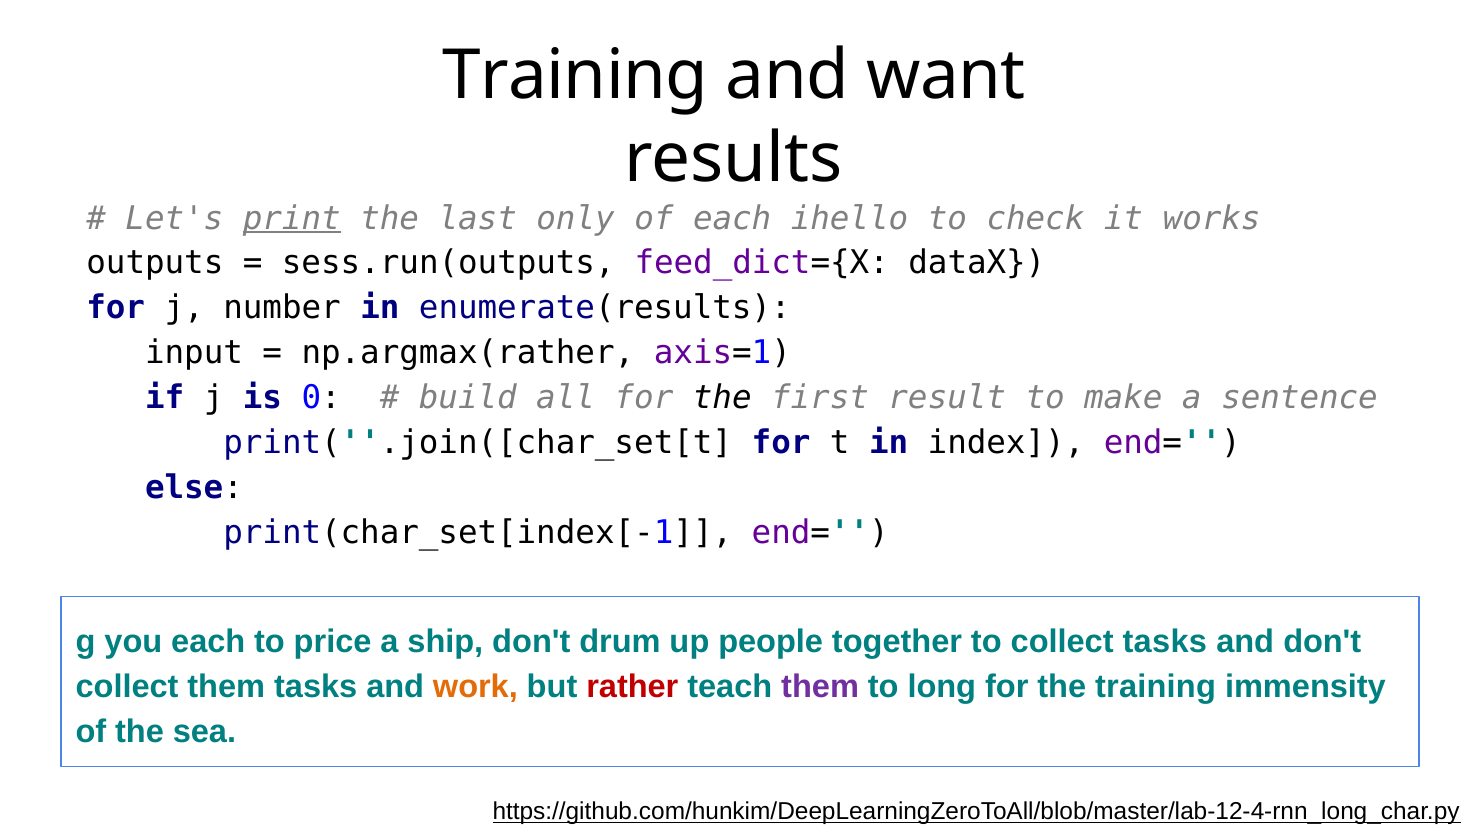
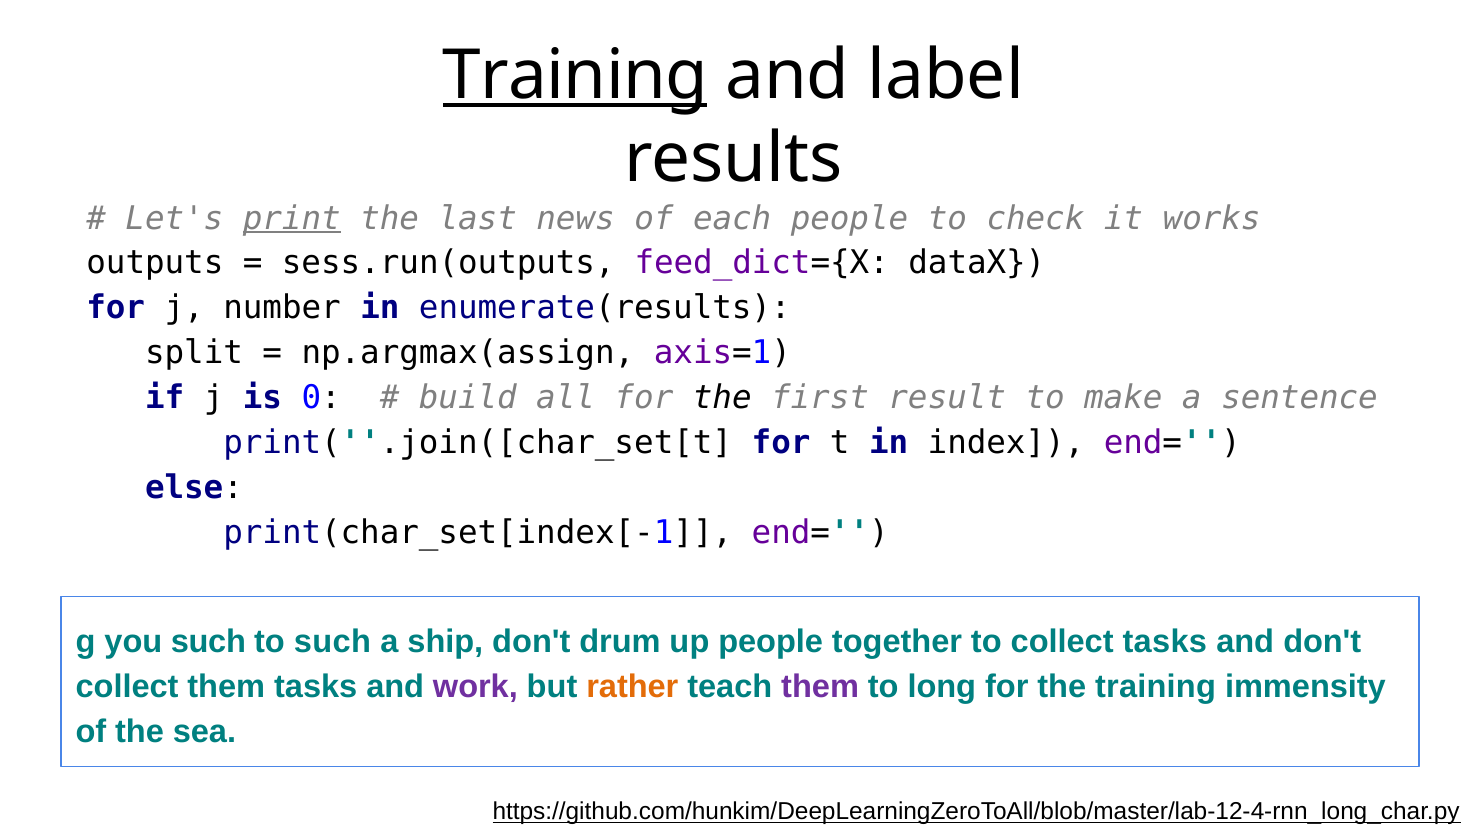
Training at (575, 75) underline: none -> present
want: want -> label
only: only -> news
each ihello: ihello -> people
input: input -> split
np.argmax(rather: np.argmax(rather -> np.argmax(assign
you each: each -> such
to price: price -> such
work colour: orange -> purple
rather colour: red -> orange
